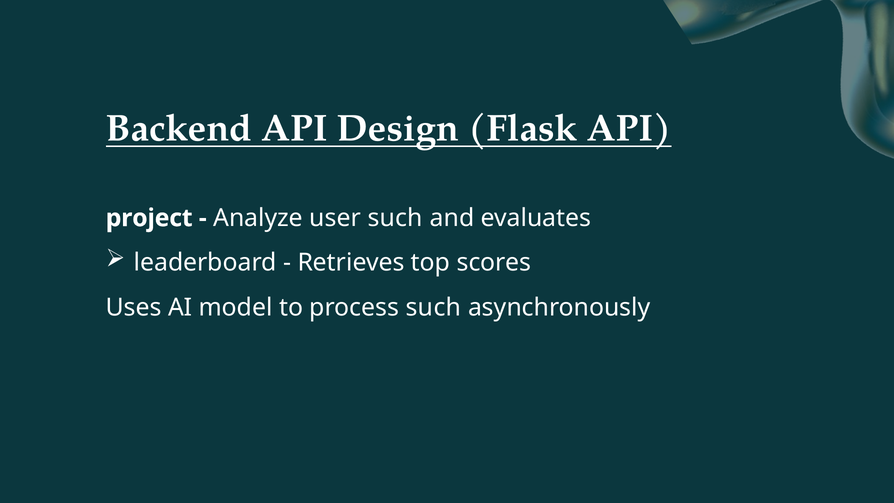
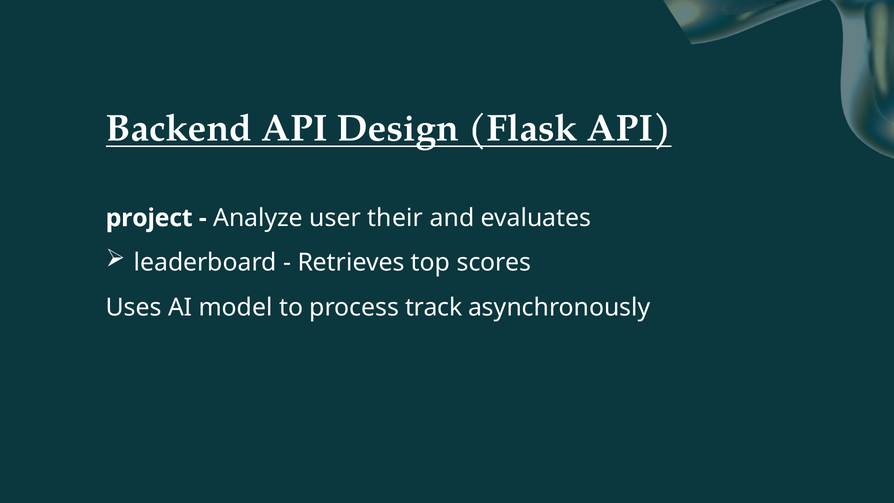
user such: such -> their
process such: such -> track
